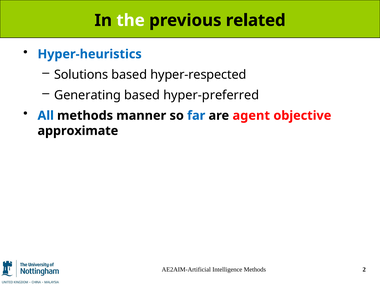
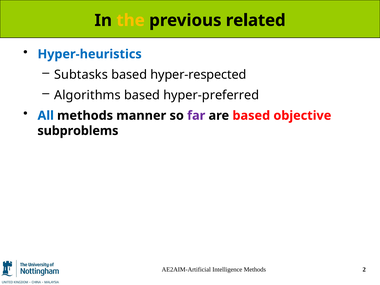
the colour: white -> yellow
Solutions: Solutions -> Subtasks
Generating: Generating -> Algorithms
far colour: blue -> purple
are agent: agent -> based
approximate: approximate -> subproblems
